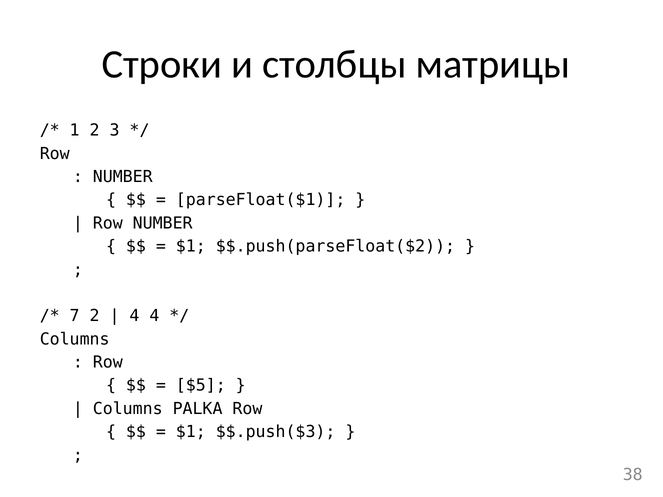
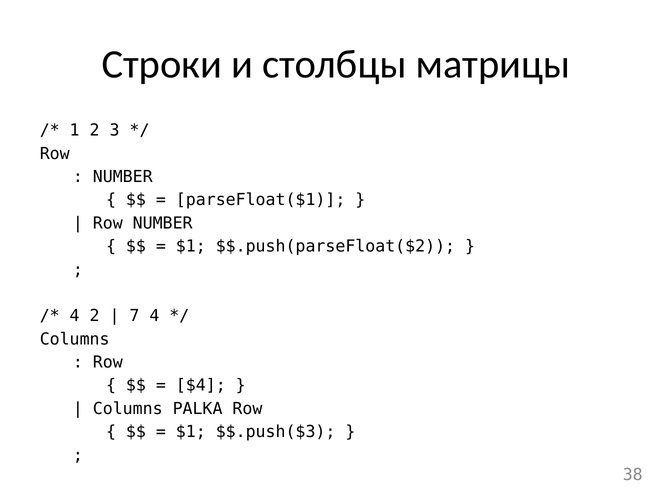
7 at (75, 316): 7 -> 4
4 at (134, 316): 4 -> 7
$5: $5 -> $4
